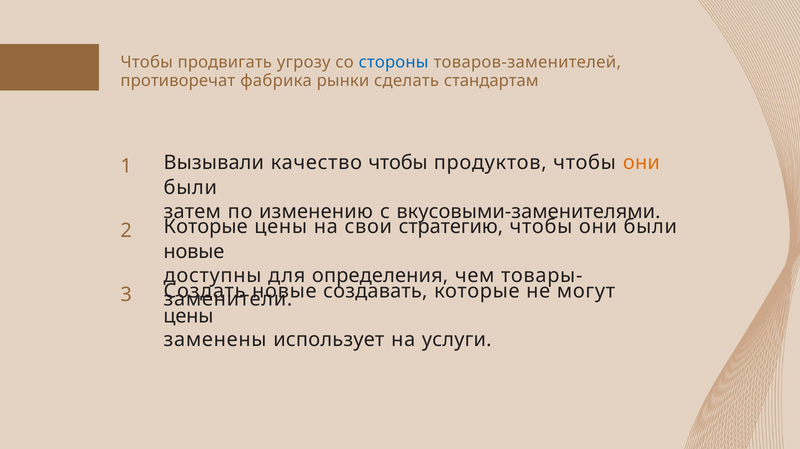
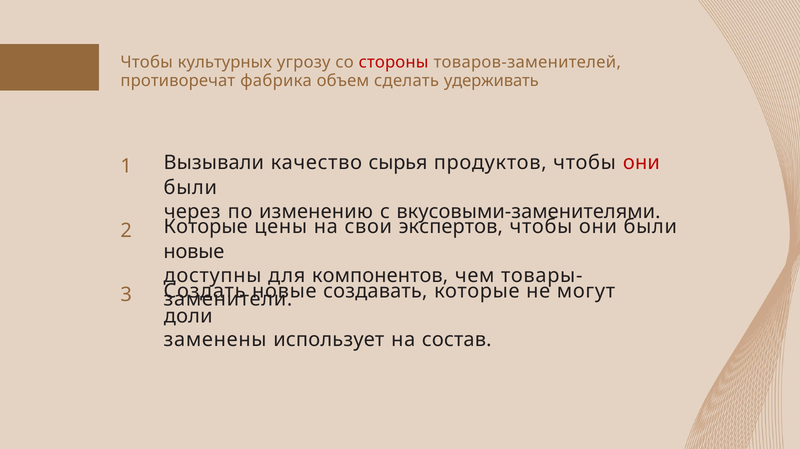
продвигать: продвигать -> культурных
стороны colour: blue -> red
рынки: рынки -> объем
стандартам: стандартам -> удерживать
качество чтобы: чтобы -> сырья
они at (641, 163) colour: orange -> red
затем: затем -> через
стратегию: стратегию -> экспертов
определения: определения -> компонентов
цены at (188, 316): цены -> доли
услуги: услуги -> состав
